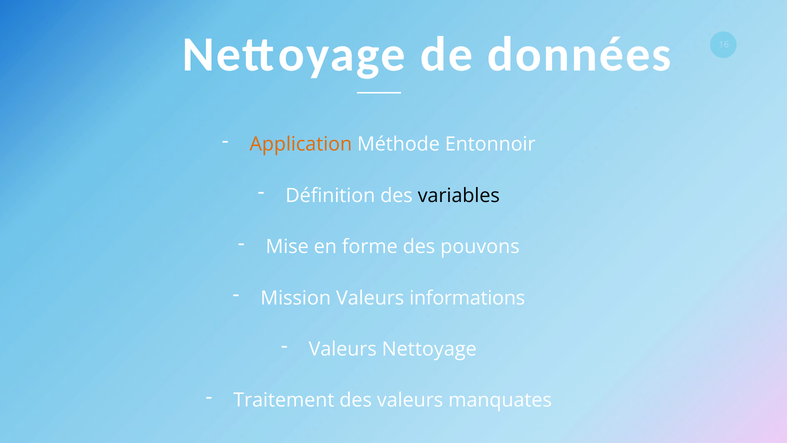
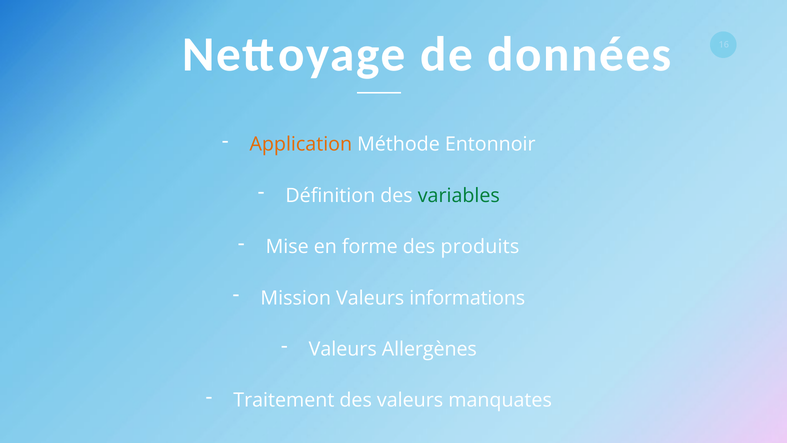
variables colour: black -> green
pouvons: pouvons -> produits
Valeurs Nettoyage: Nettoyage -> Allergènes
